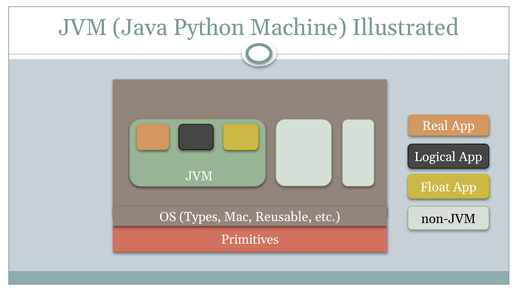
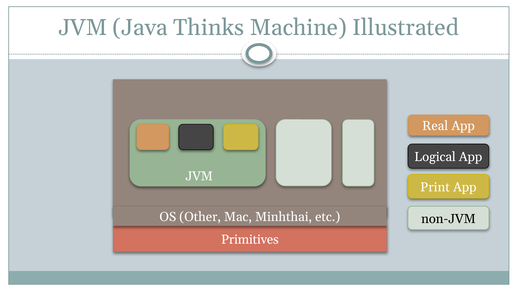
Python: Python -> Thinks
Float: Float -> Print
Types: Types -> Other
Reusable: Reusable -> Minhthai
